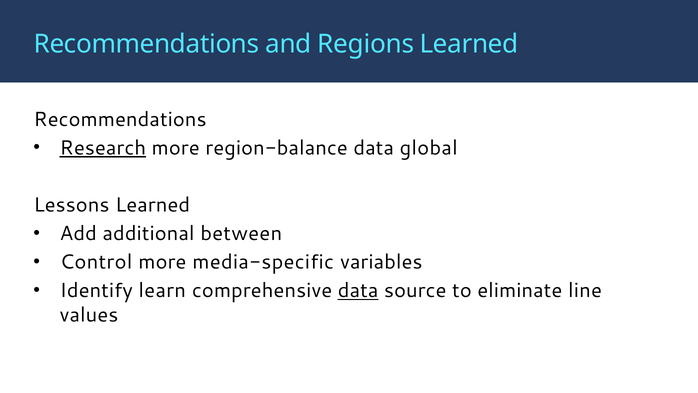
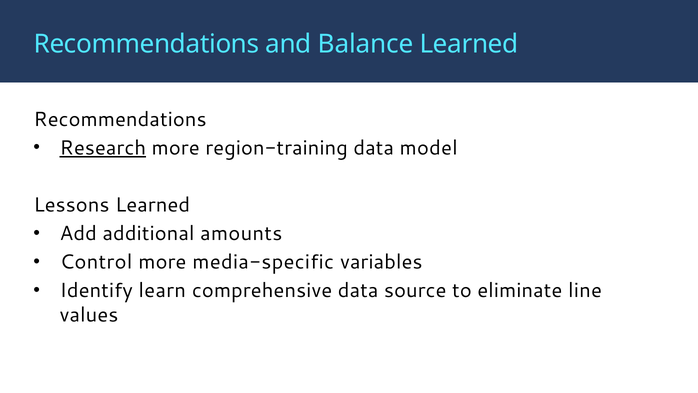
Regions: Regions -> Balance
region-balance: region-balance -> region-training
global: global -> model
between: between -> amounts
data at (358, 290) underline: present -> none
